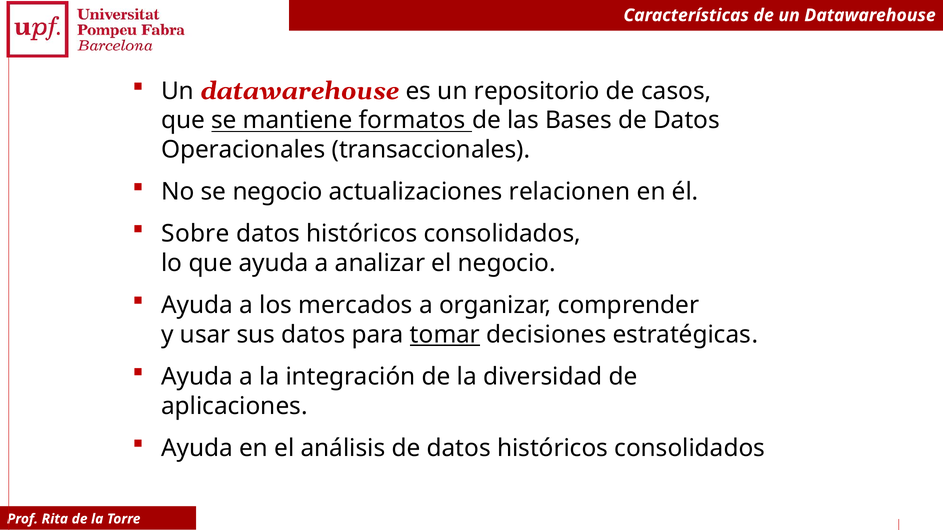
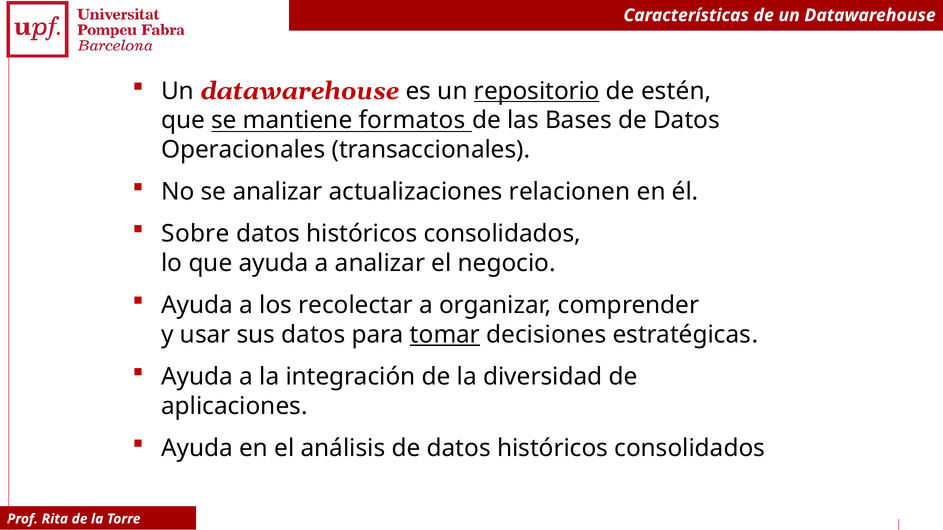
repositorio underline: none -> present
casos: casos -> estén
se negocio: negocio -> analizar
mercados: mercados -> recolectar
